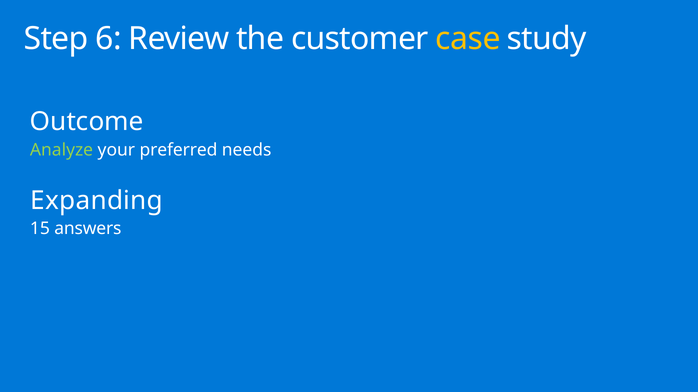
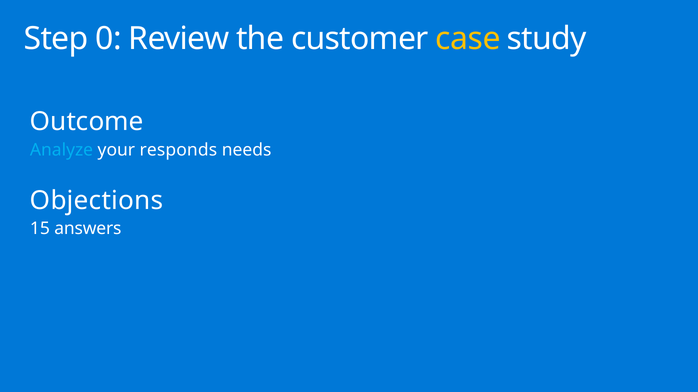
6: 6 -> 0
Analyze colour: light green -> light blue
preferred: preferred -> responds
Expanding: Expanding -> Objections
